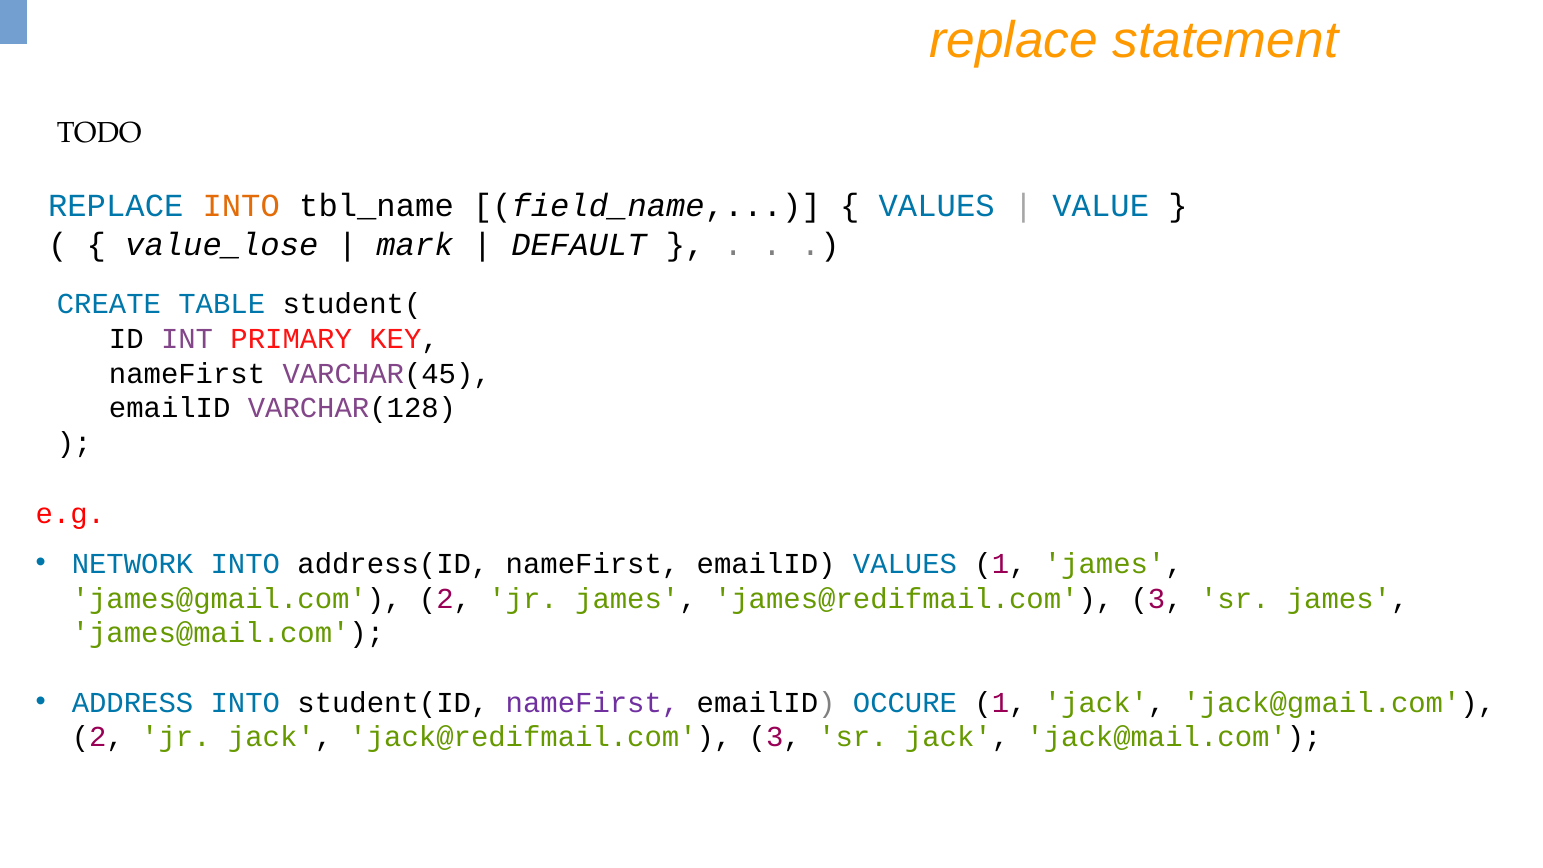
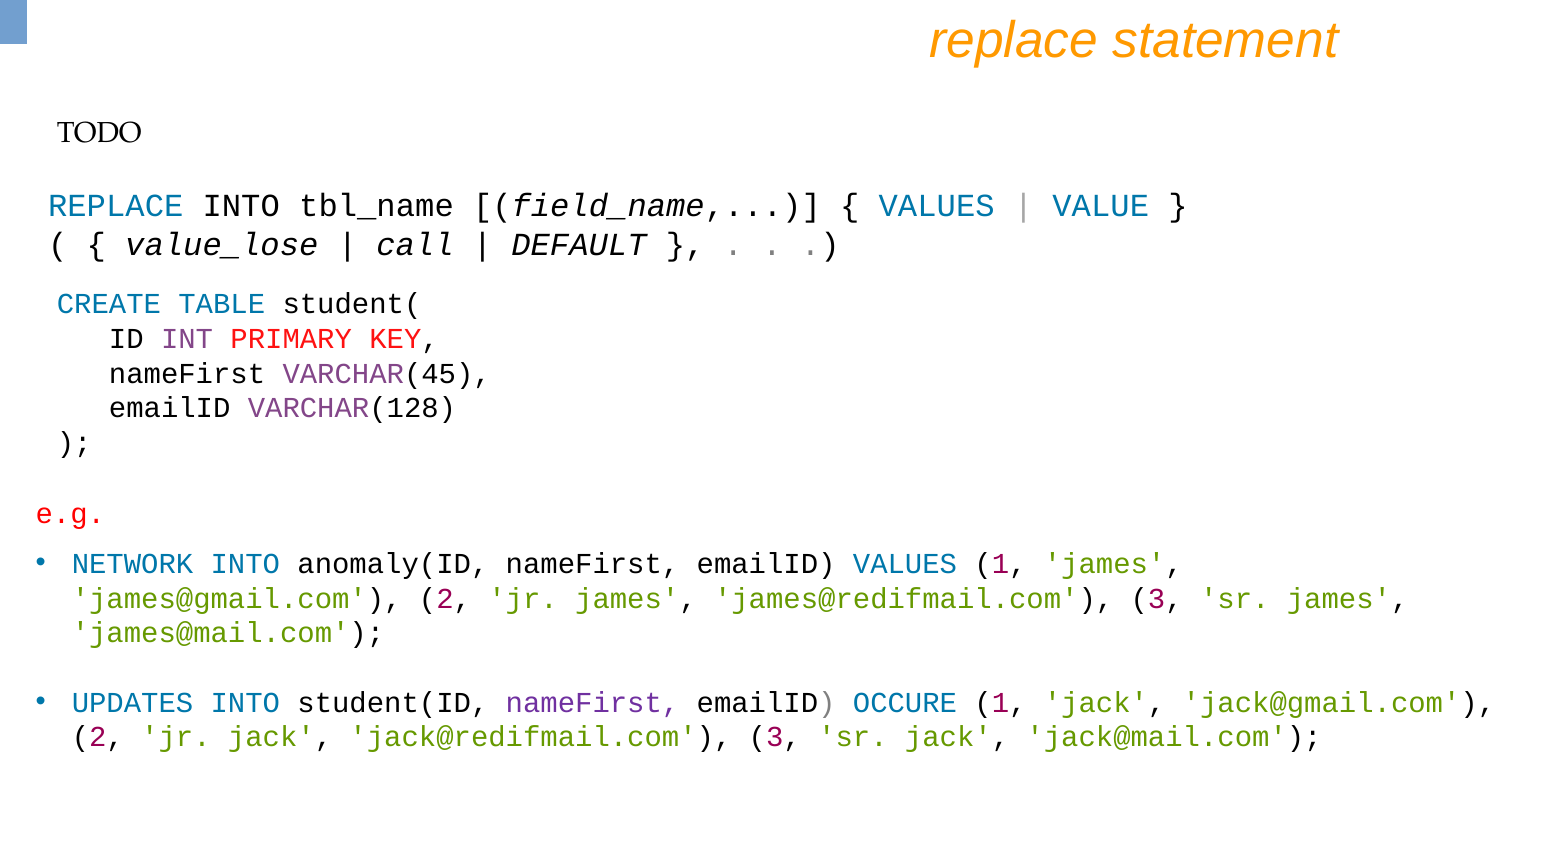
INTO at (241, 206) colour: orange -> black
mark: mark -> call
address(ID: address(ID -> anomaly(ID
ADDRESS: ADDRESS -> UPDATES
